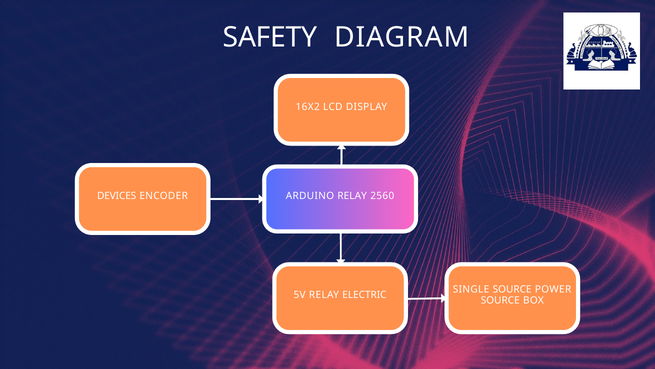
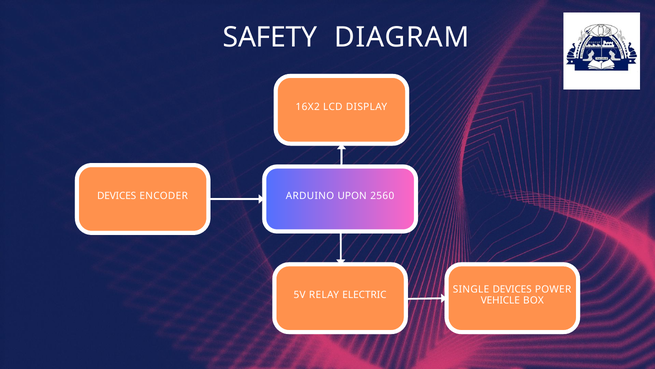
ARDUINO RELAY: RELAY -> UPON
SINGLE SOURCE: SOURCE -> DEVICES
SOURCE at (500, 300): SOURCE -> VEHICLE
